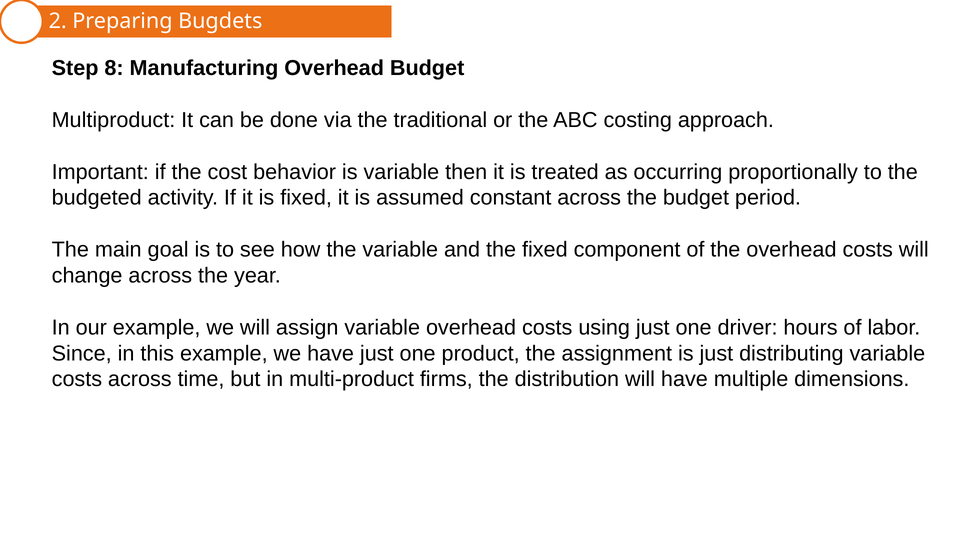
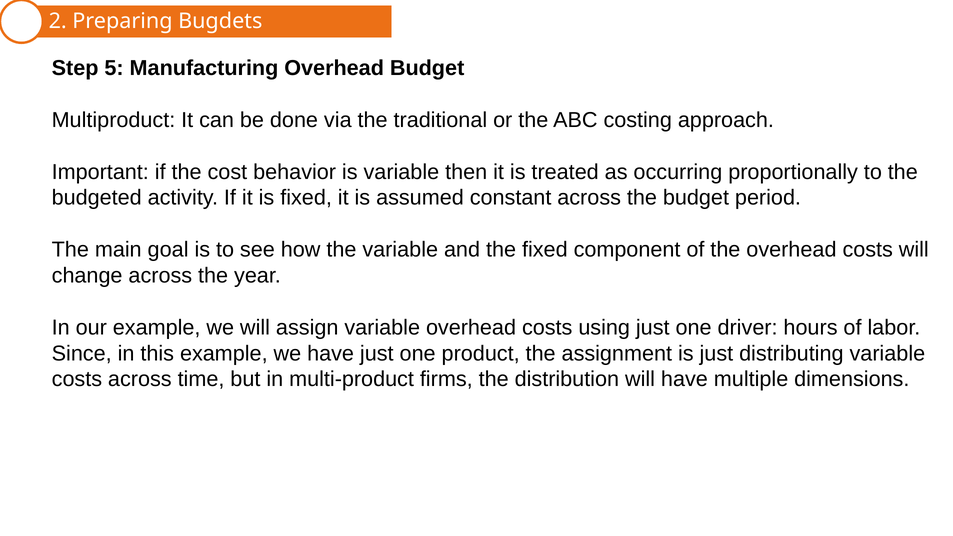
8: 8 -> 5
